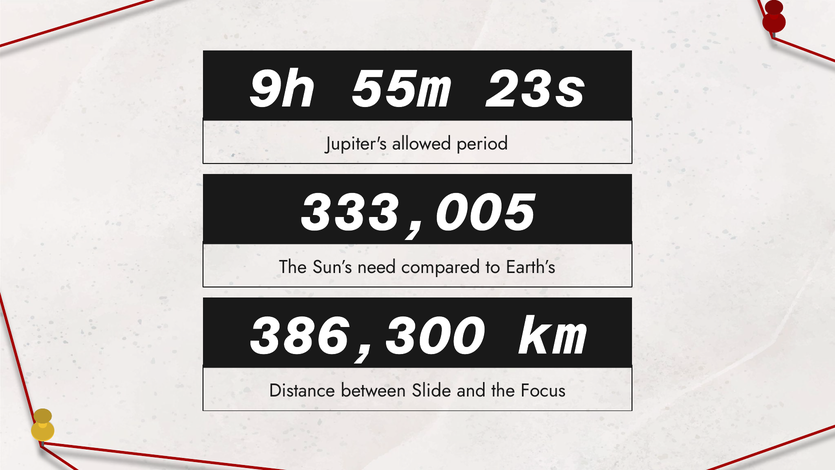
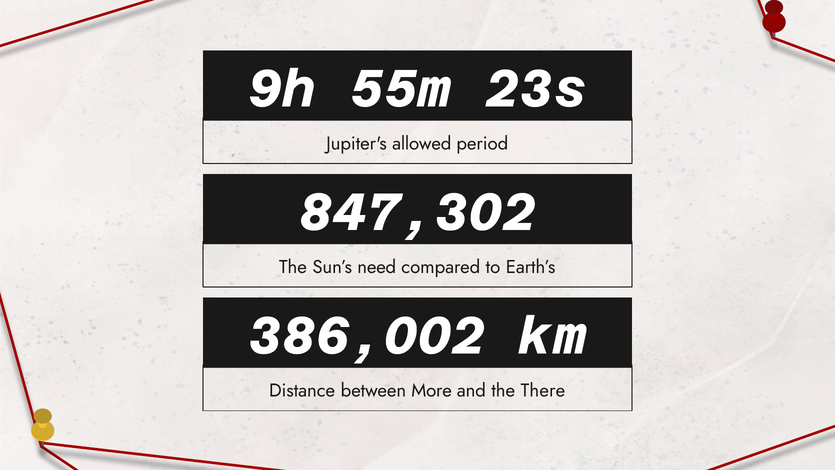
333,005: 333,005 -> 847,302
386,300: 386,300 -> 386,002
Slide: Slide -> More
Focus: Focus -> There
